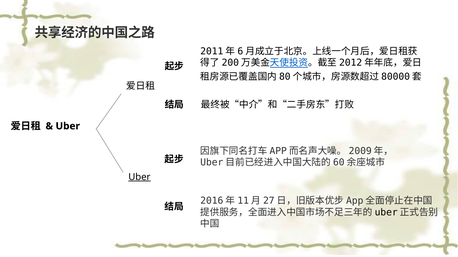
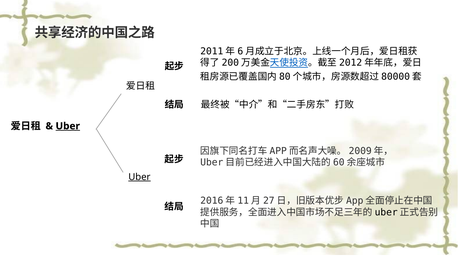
Uber at (68, 126) underline: none -> present
